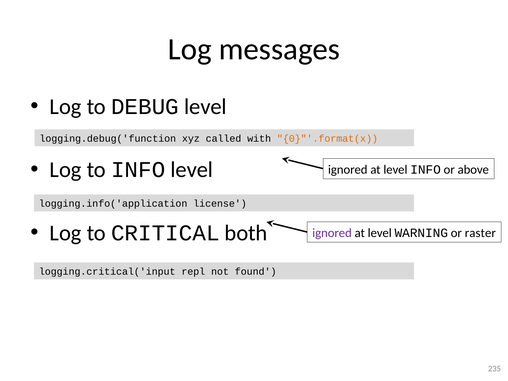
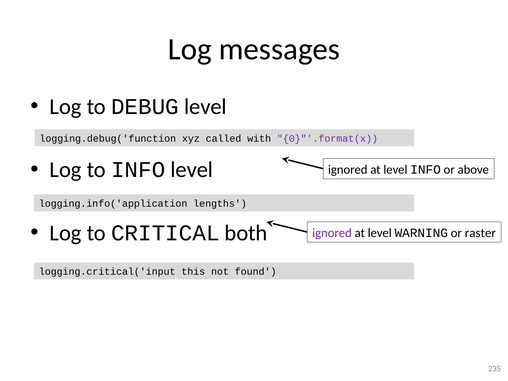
0}"'.format(x colour: orange -> purple
license: license -> lengths
repl: repl -> this
